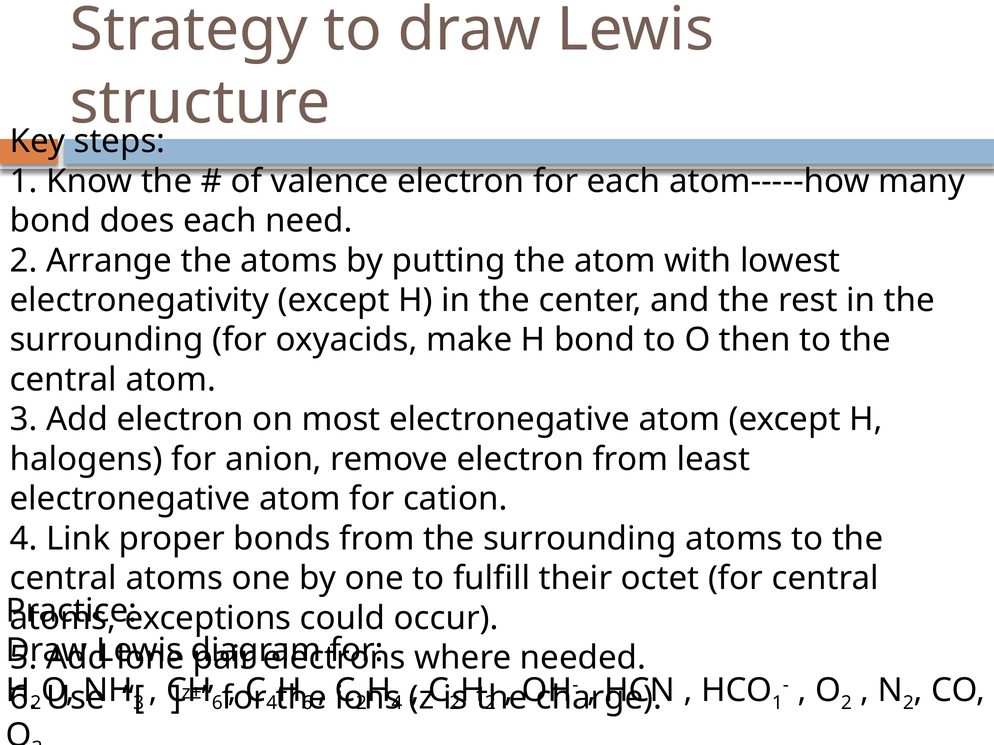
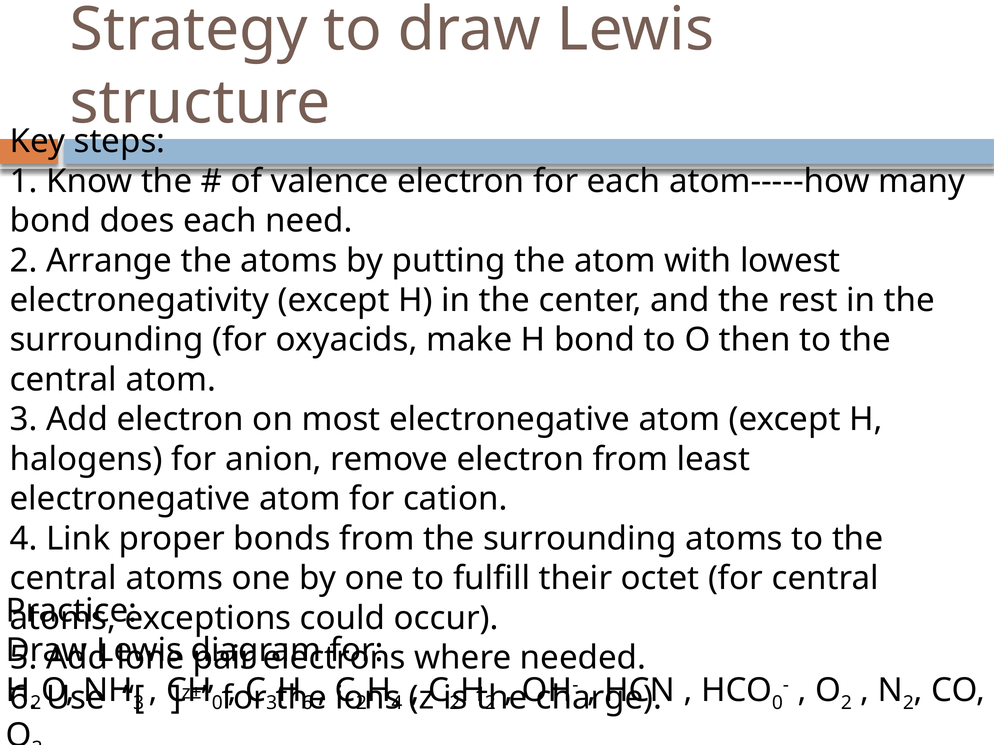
6 at (217, 704): 6 -> 0
4 at (272, 704): 4 -> 3
1 at (777, 704): 1 -> 0
